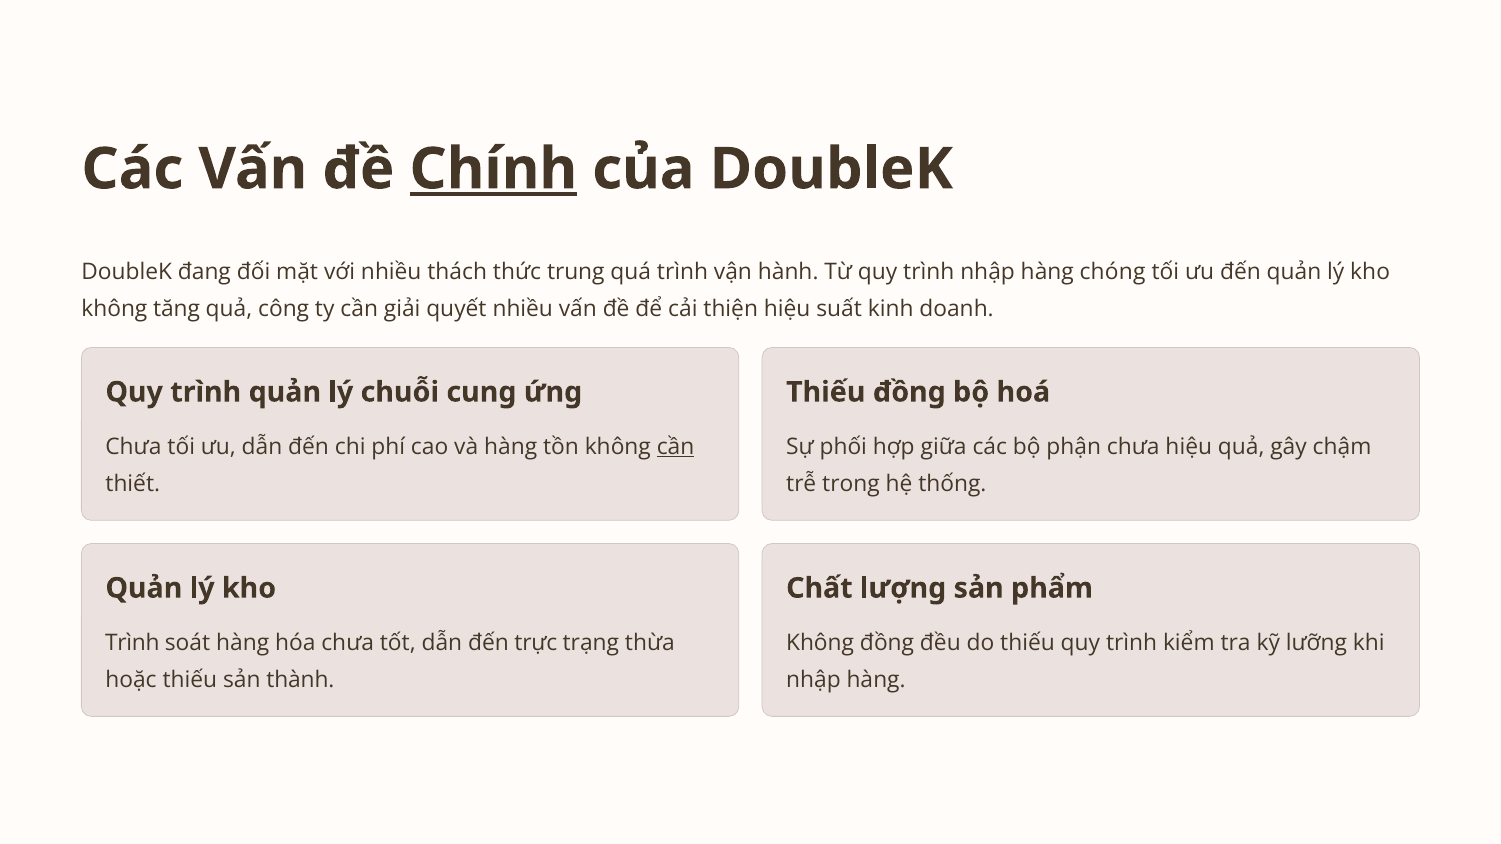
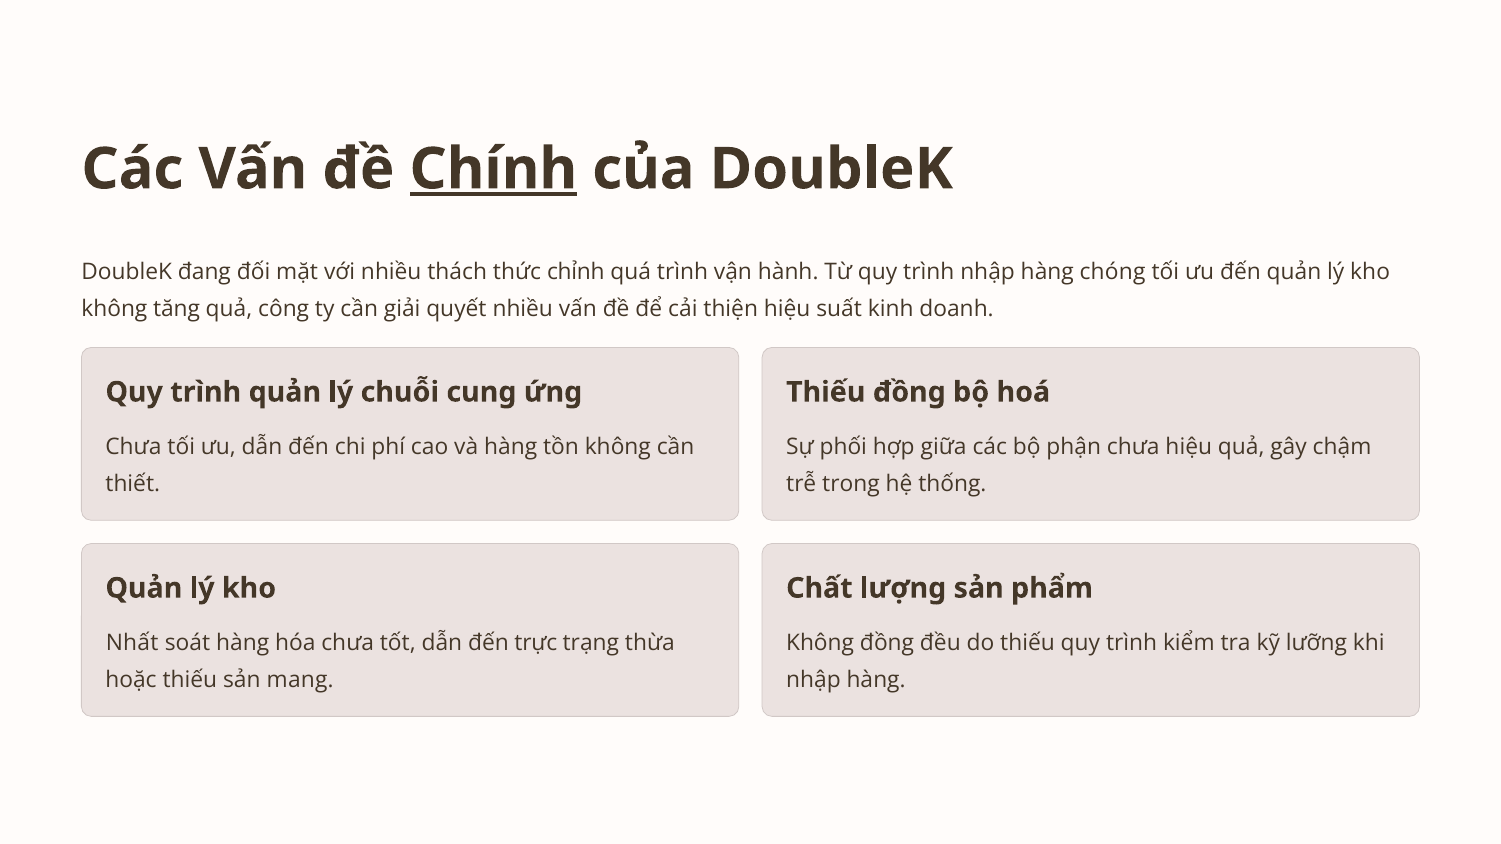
trung: trung -> chỉnh
cần at (676, 447) underline: present -> none
Trình at (132, 643): Trình -> Nhất
thành: thành -> mang
